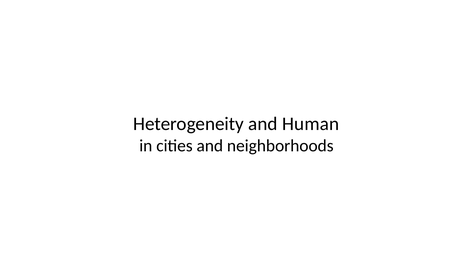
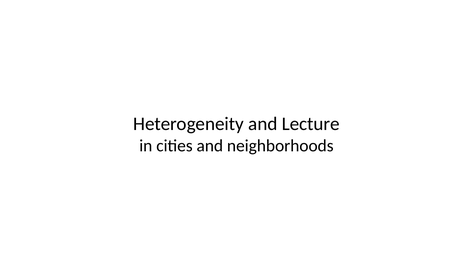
Human: Human -> Lecture
